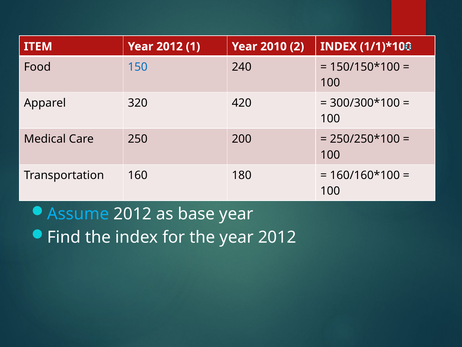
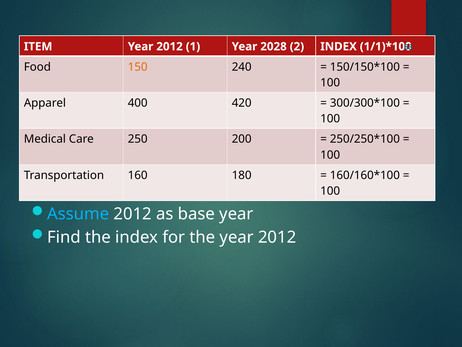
2010: 2010 -> 2028
150 colour: blue -> orange
320: 320 -> 400
